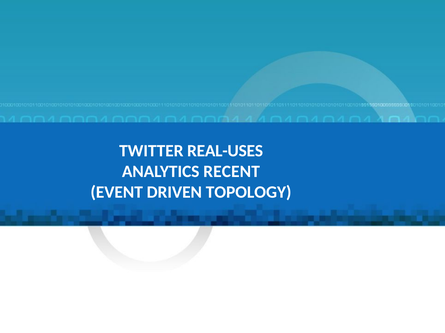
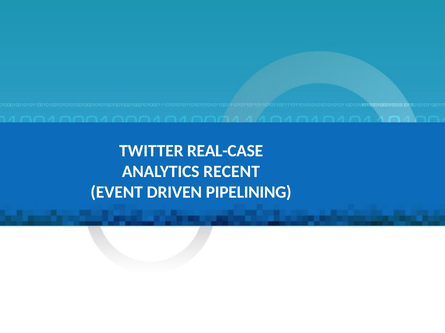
REAL-USES: REAL-USES -> REAL-CASE
TOPOLOGY: TOPOLOGY -> PIPELINING
